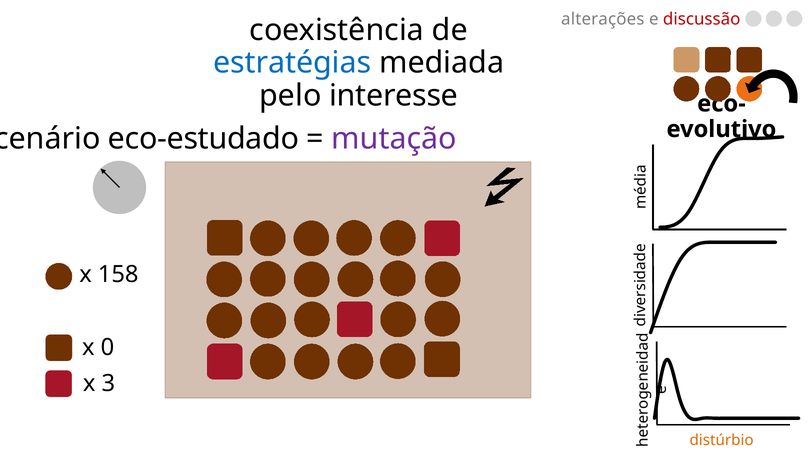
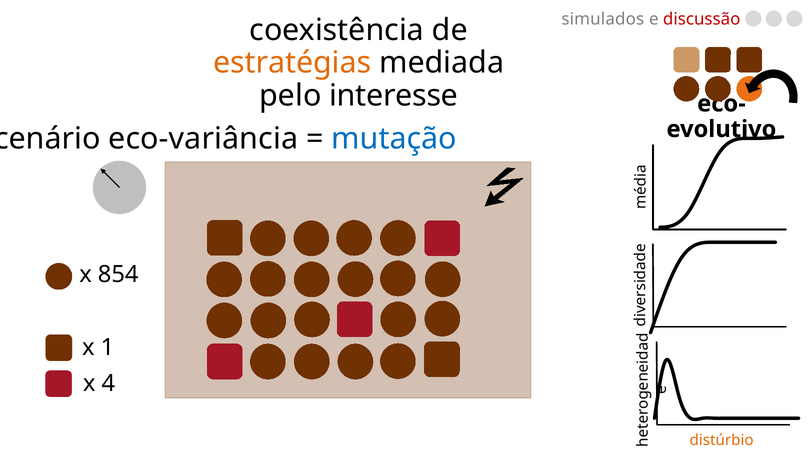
alterações: alterações -> simulados
estratégias colour: blue -> orange
eco-estudado: eco-estudado -> eco-variância
mutação colour: purple -> blue
158: 158 -> 854
0: 0 -> 1
3: 3 -> 4
